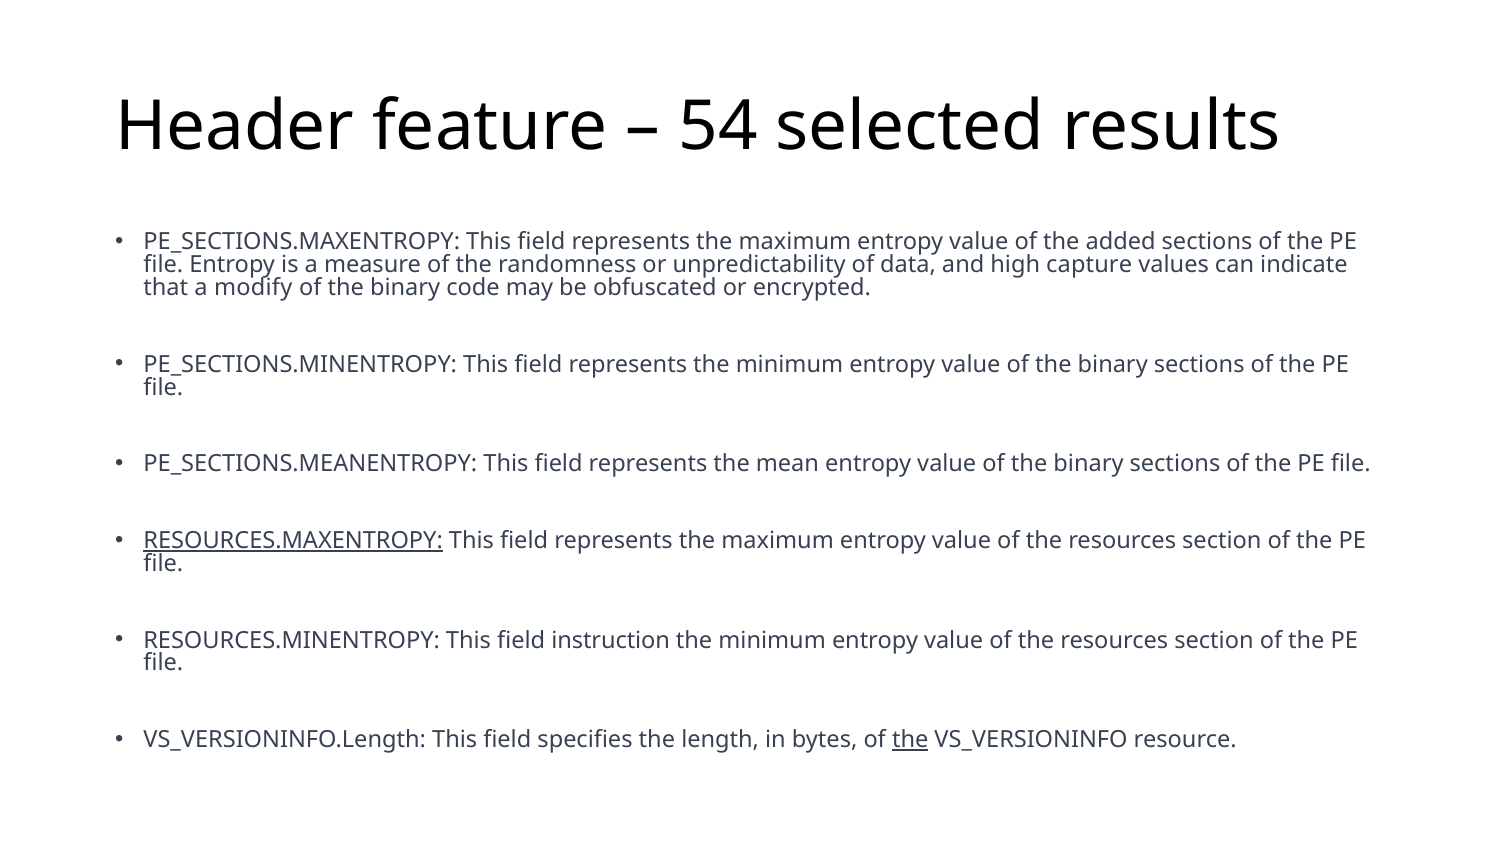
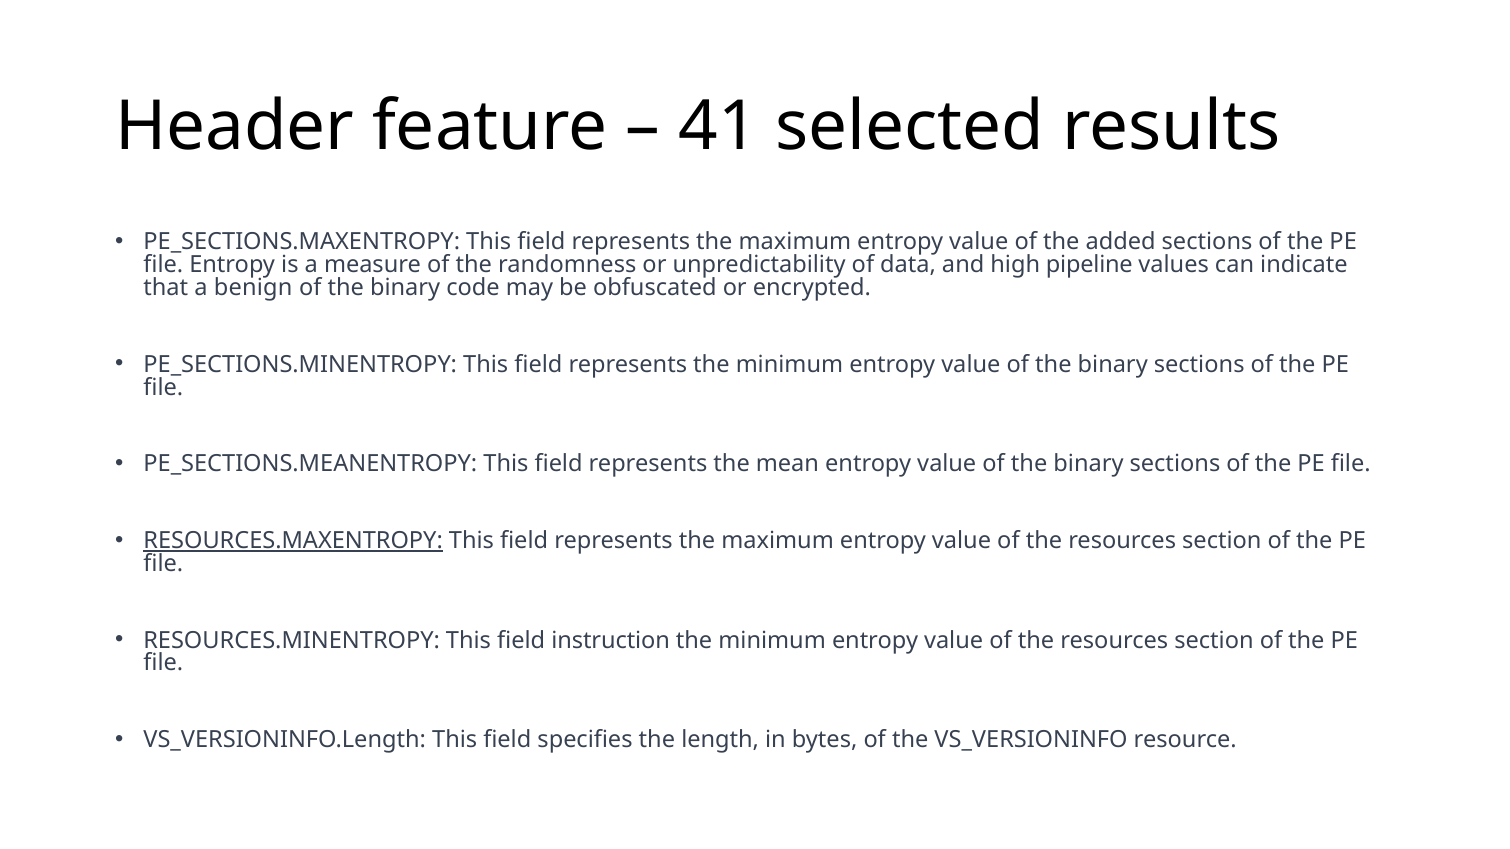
54: 54 -> 41
capture: capture -> pipeline
modify: modify -> benign
the at (910, 740) underline: present -> none
